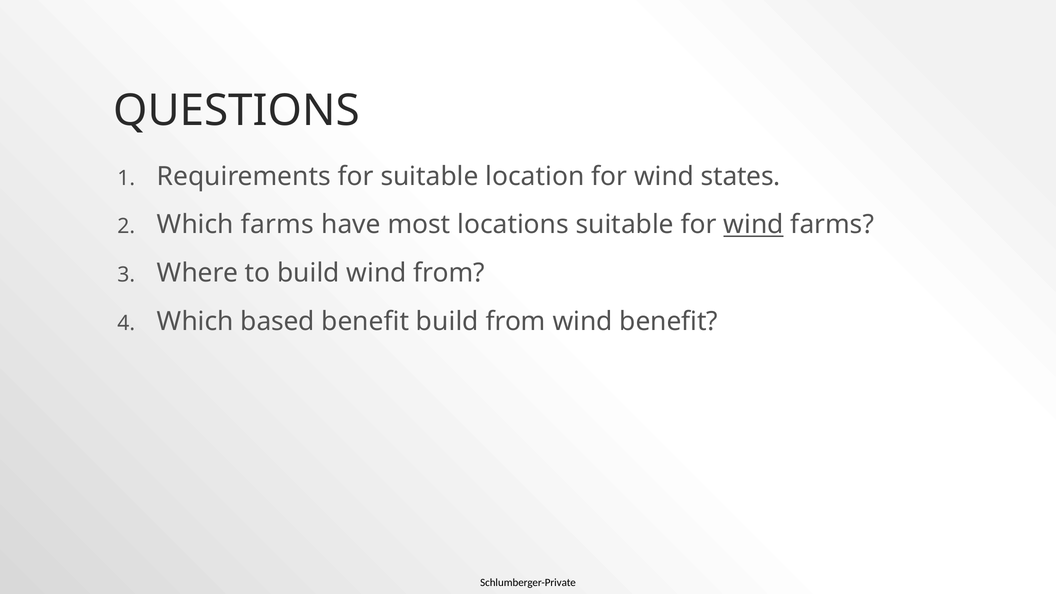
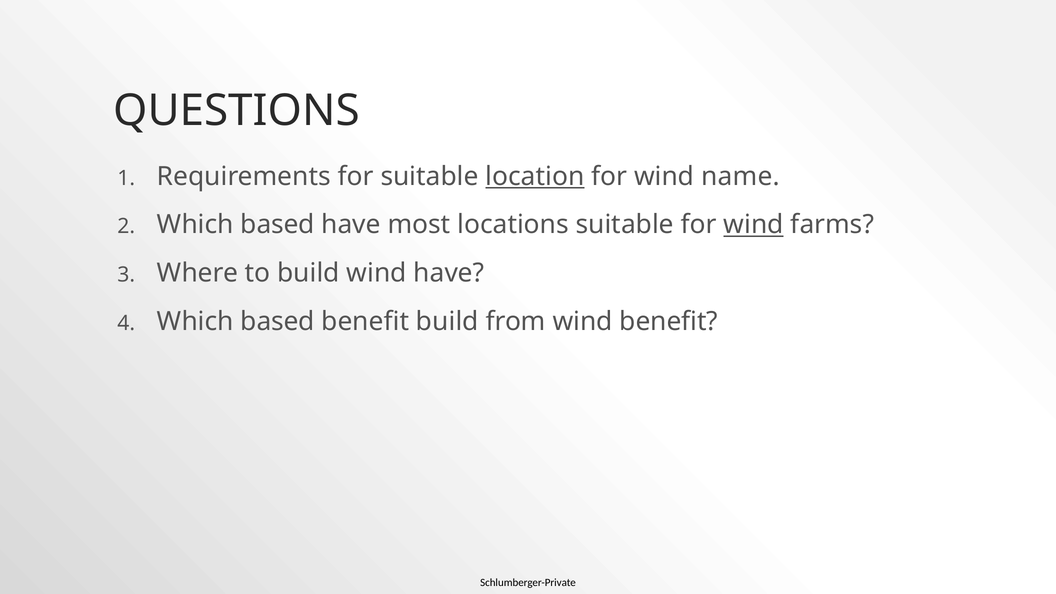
location underline: none -> present
states: states -> name
farms at (277, 225): farms -> based
wind from: from -> have
